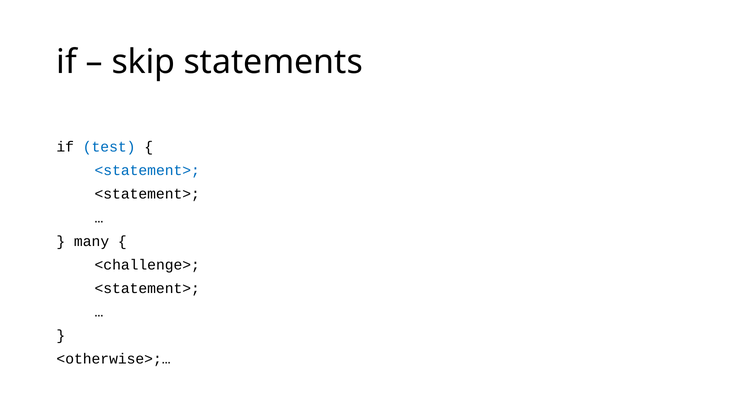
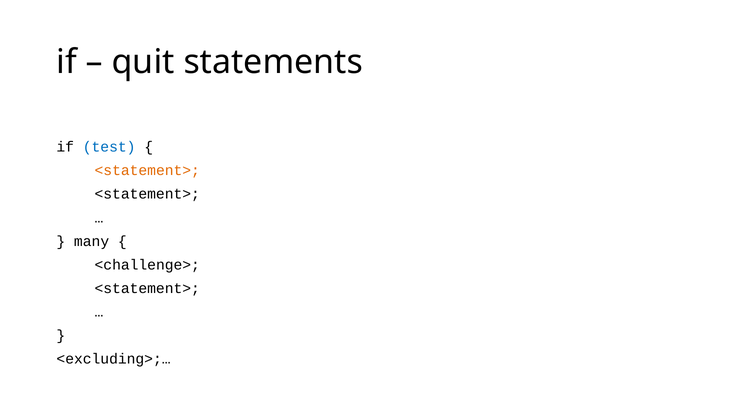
skip: skip -> quit
<statement> at (147, 170) colour: blue -> orange
<otherwise>;…: <otherwise>;… -> <excluding>;…
